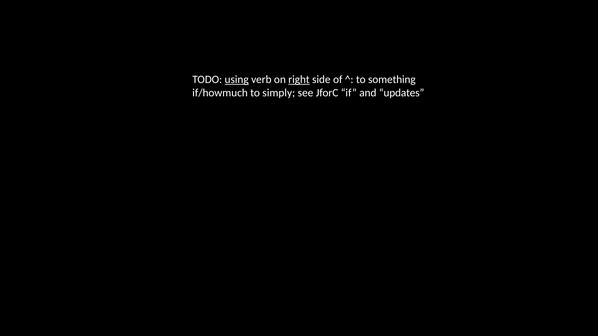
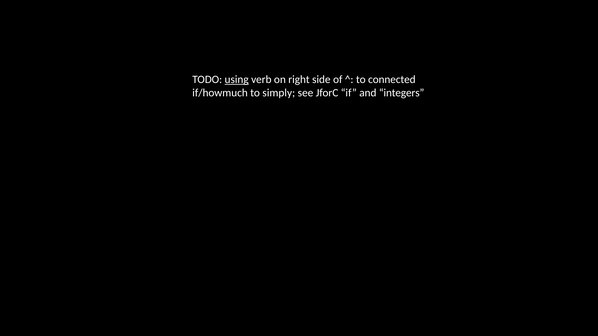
right underline: present -> none
something: something -> connected
updates: updates -> integers
